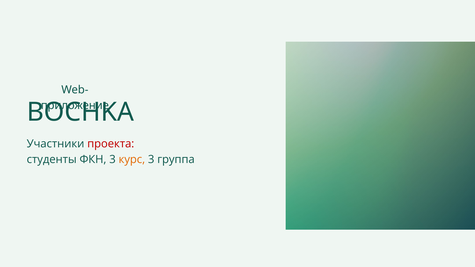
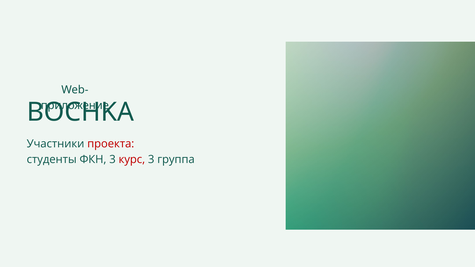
курс colour: orange -> red
